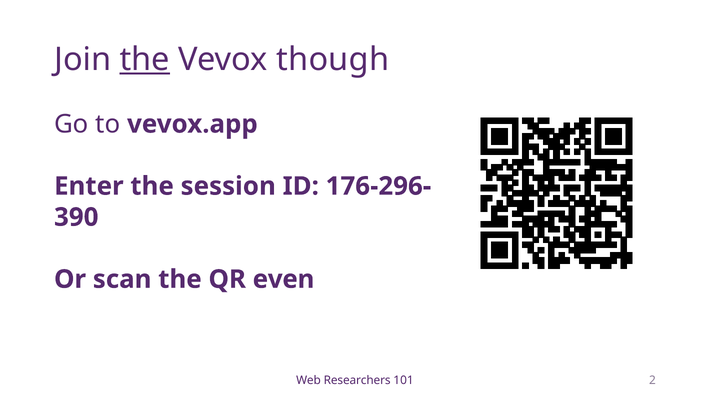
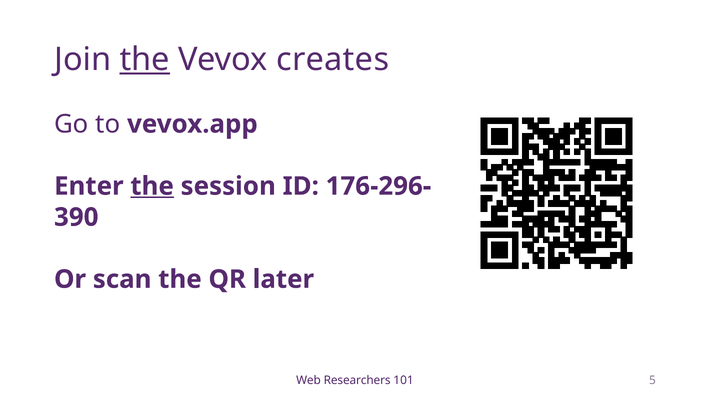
though: though -> creates
the at (152, 186) underline: none -> present
even: even -> later
2: 2 -> 5
